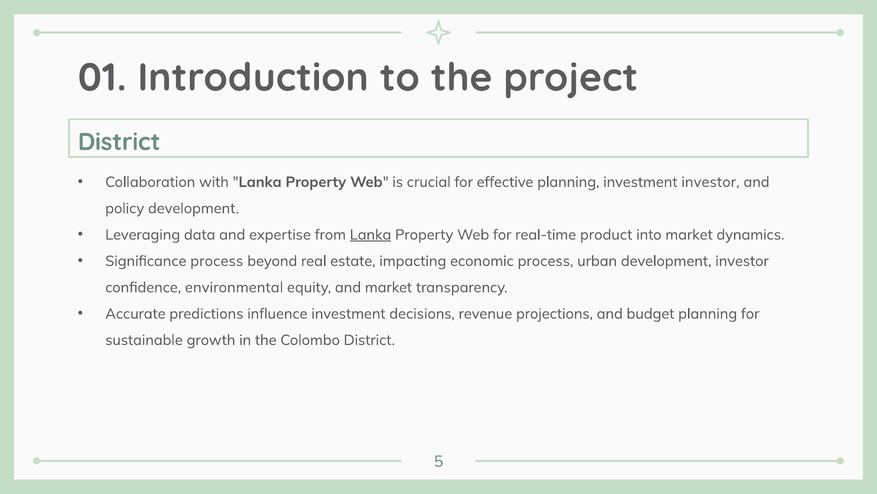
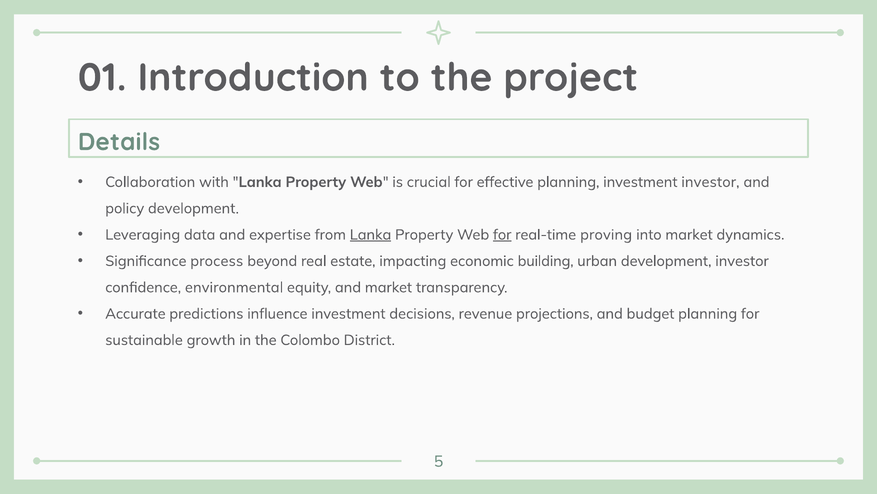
District at (119, 142): District -> Details
for at (502, 234) underline: none -> present
product: product -> proving
economic process: process -> building
